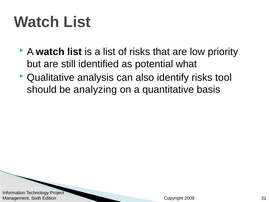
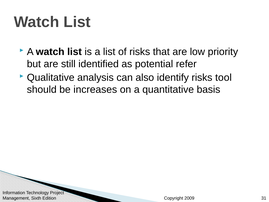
what: what -> refer
analyzing: analyzing -> increases
